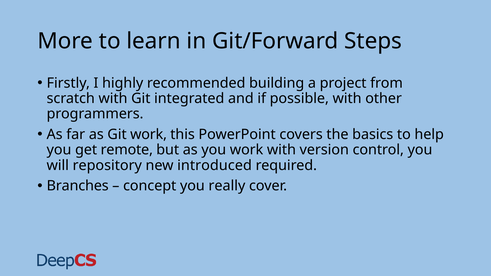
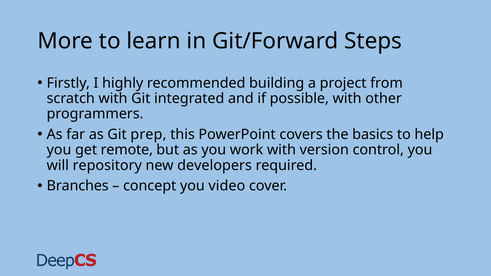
Git work: work -> prep
introduced: introduced -> developers
really: really -> video
